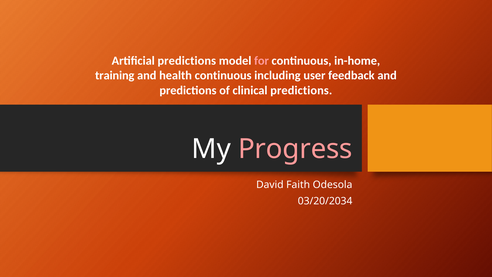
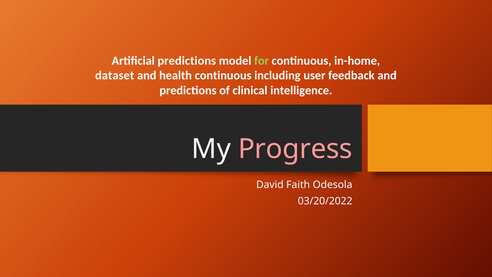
for colour: pink -> light green
training: training -> dataset
clinical predictions: predictions -> intelligence
03/20/2034: 03/20/2034 -> 03/20/2022
